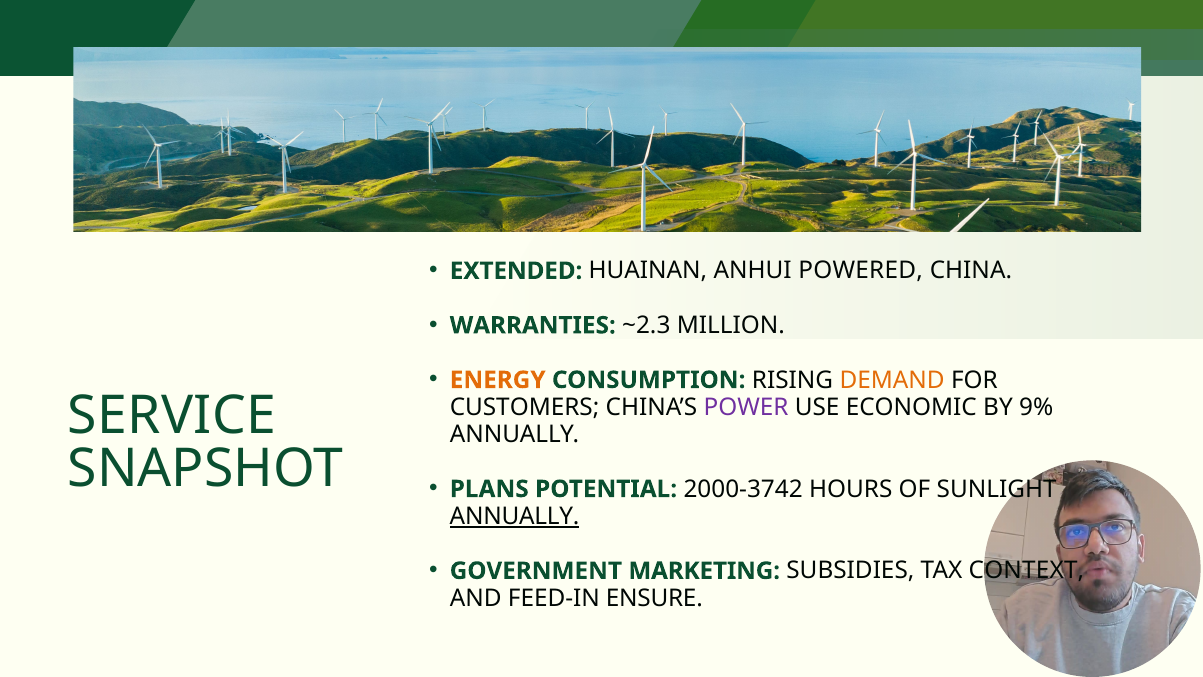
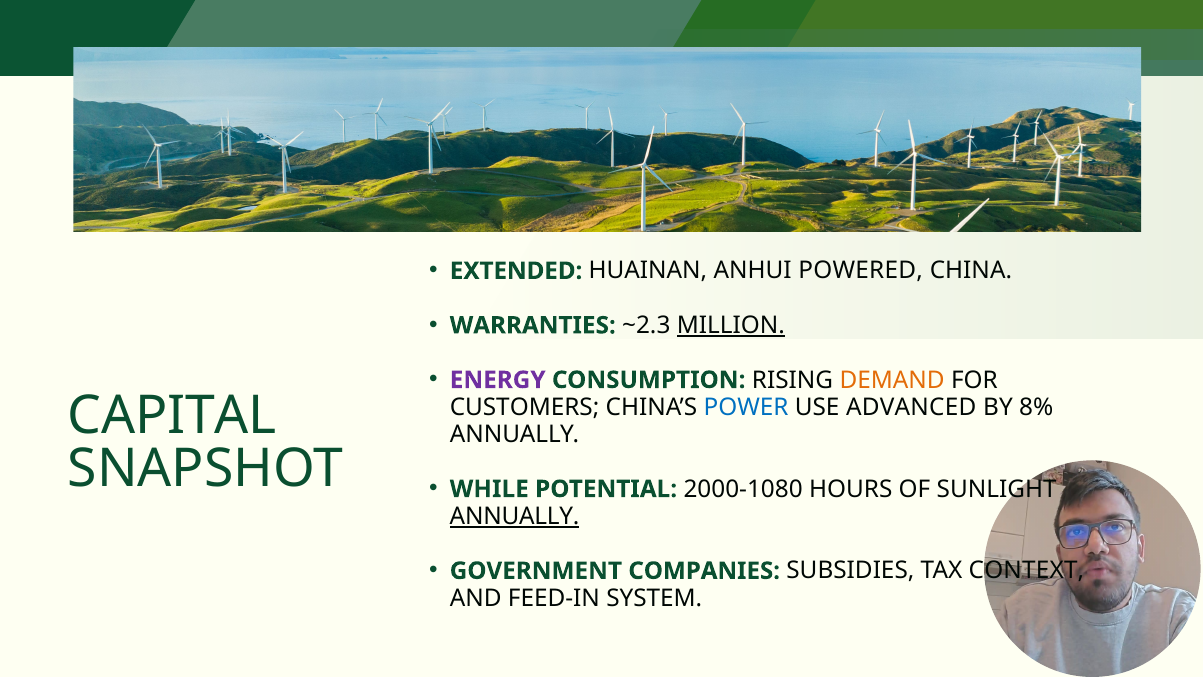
MILLION underline: none -> present
ENERGY colour: orange -> purple
POWER colour: purple -> blue
ECONOMIC: ECONOMIC -> ADVANCED
9%: 9% -> 8%
SERVICE: SERVICE -> CAPITAL
PLANS: PLANS -> WHILE
2000-3742: 2000-3742 -> 2000-1080
MARKETING: MARKETING -> COMPANIES
ENSURE: ENSURE -> SYSTEM
